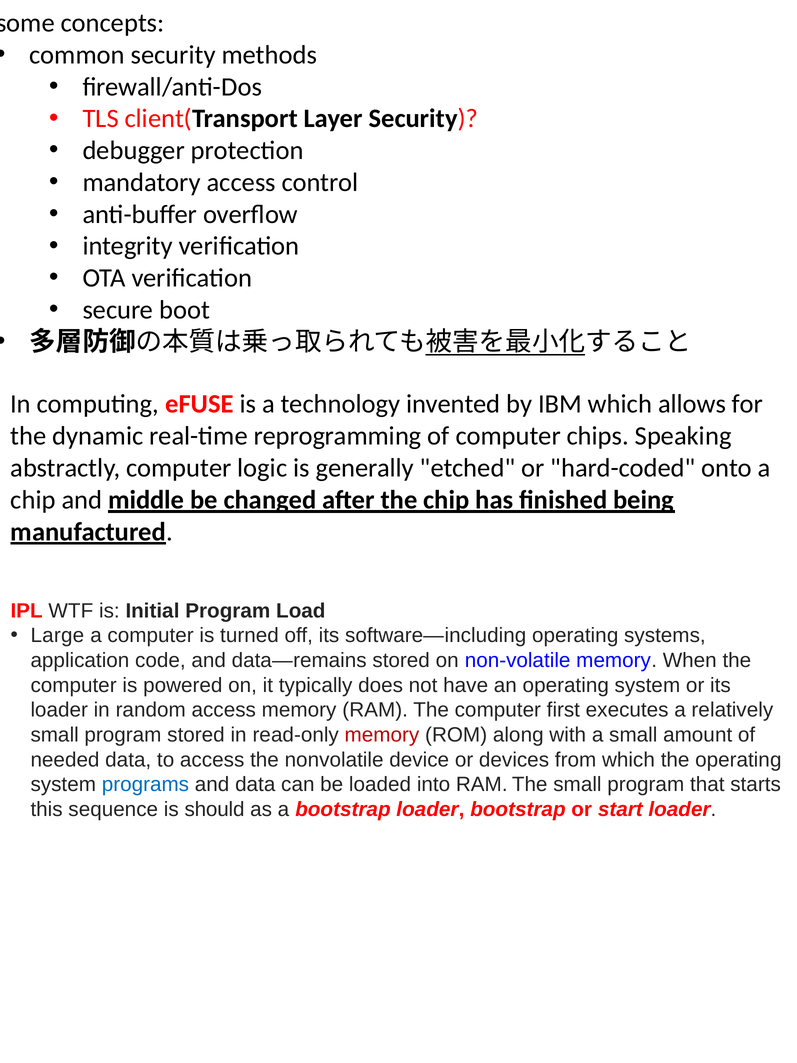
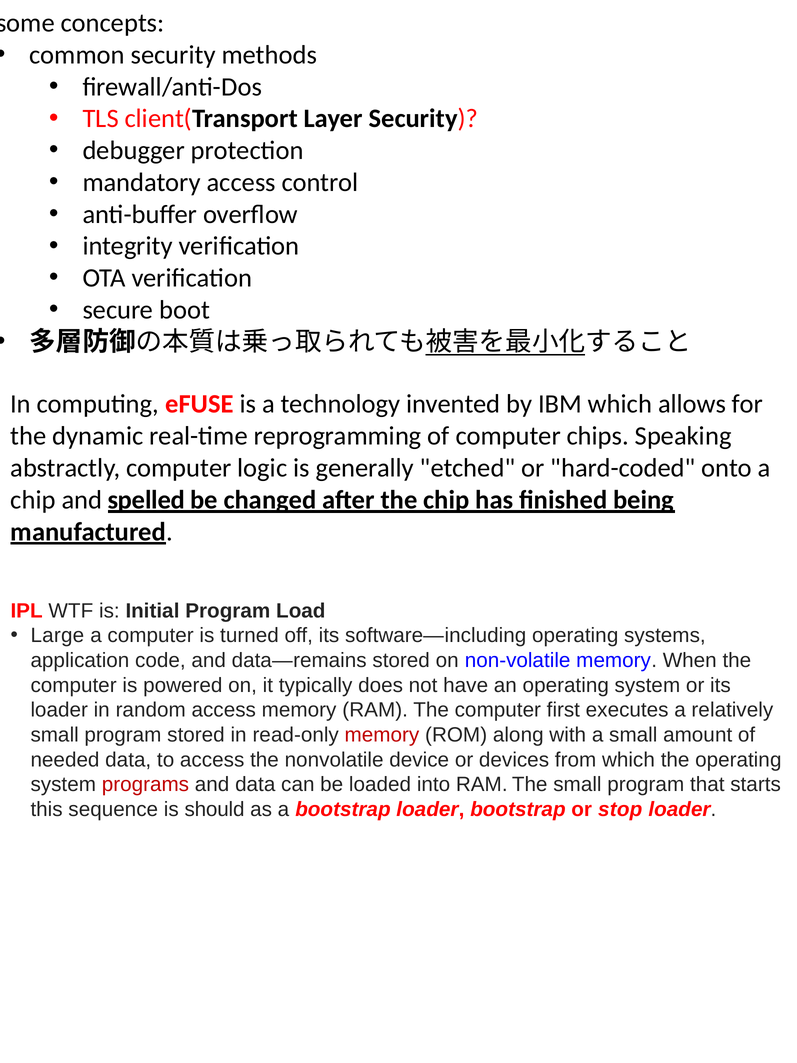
middle: middle -> spelled
programs colour: blue -> red
start: start -> stop
